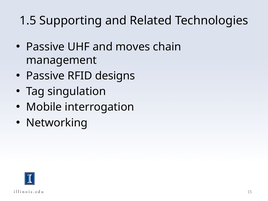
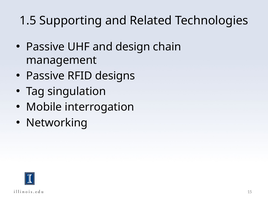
moves: moves -> design
